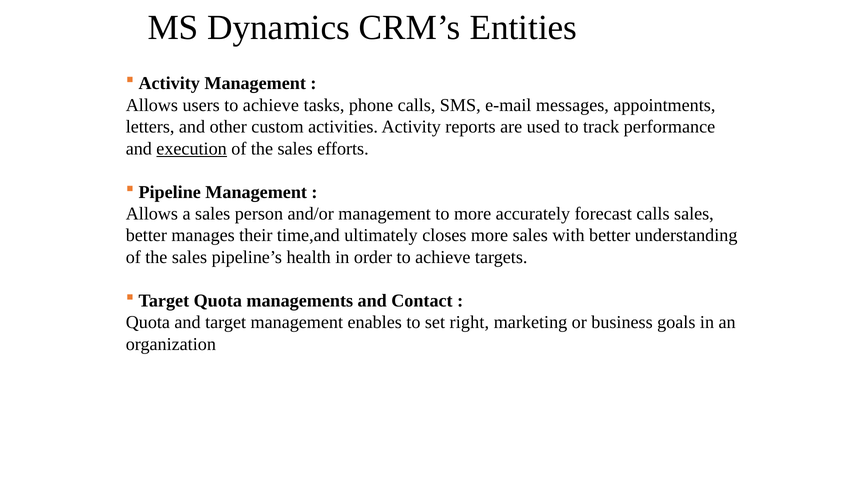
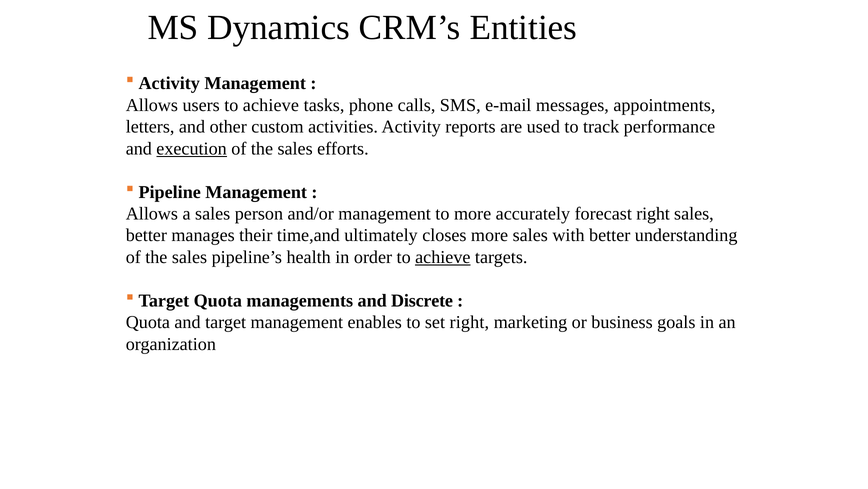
forecast calls: calls -> right
achieve at (443, 257) underline: none -> present
Contact: Contact -> Discrete
